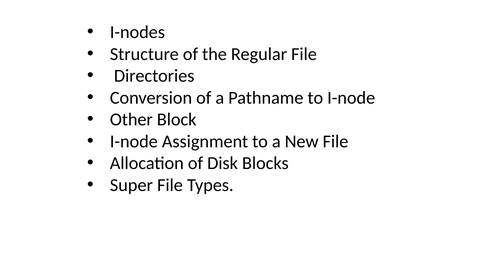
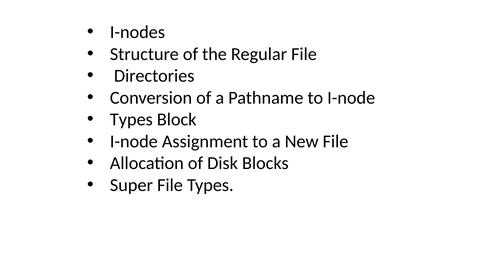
Other at (131, 120): Other -> Types
